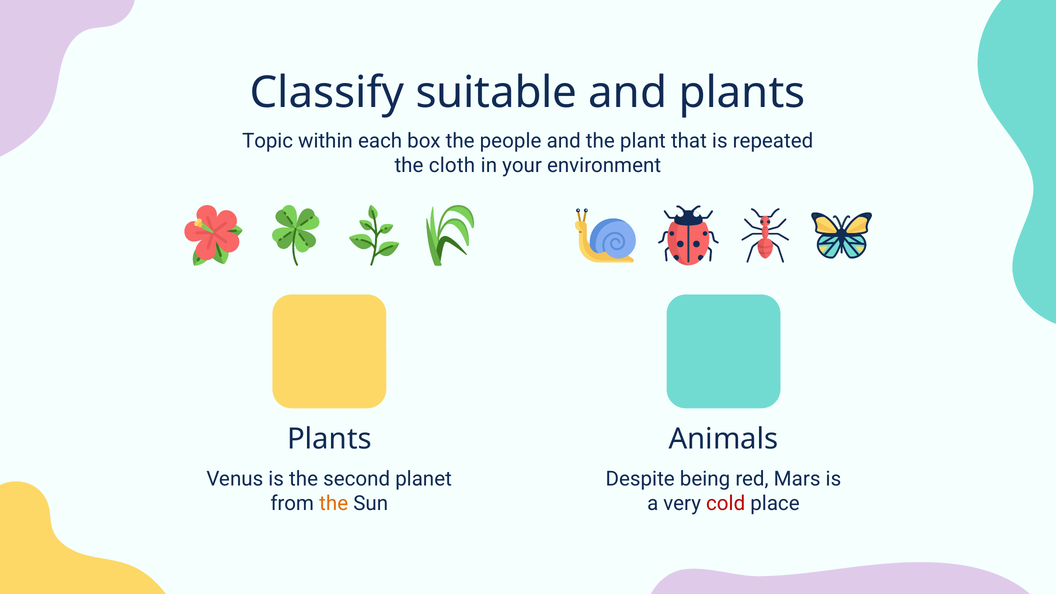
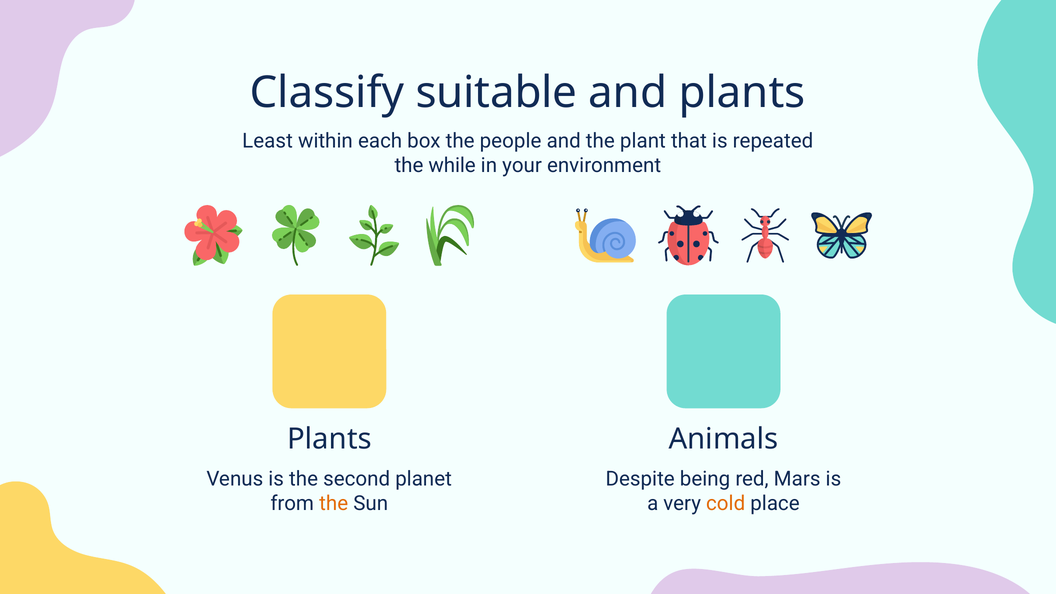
Topic: Topic -> Least
cloth: cloth -> while
cold colour: red -> orange
